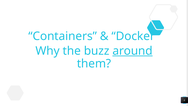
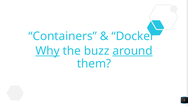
Why underline: none -> present
